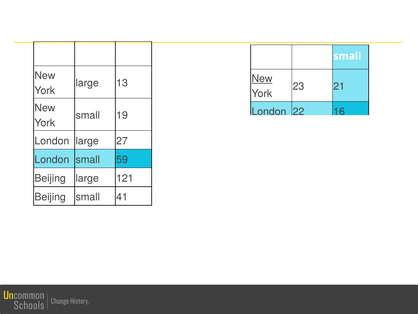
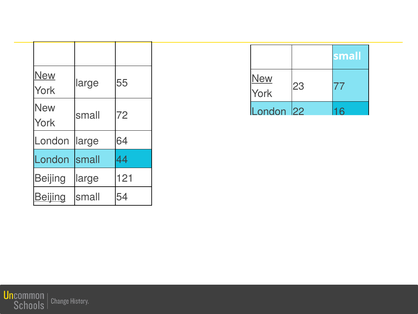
New at (45, 75) underline: none -> present
13: 13 -> 55
21: 21 -> 77
19: 19 -> 72
27: 27 -> 64
59: 59 -> 44
Beijing at (50, 197) underline: none -> present
41: 41 -> 54
